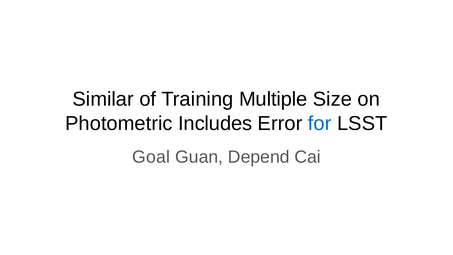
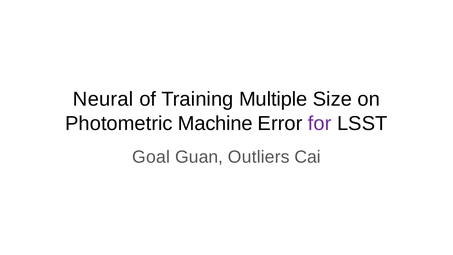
Similar: Similar -> Neural
Includes: Includes -> Machine
for colour: blue -> purple
Depend: Depend -> Outliers
